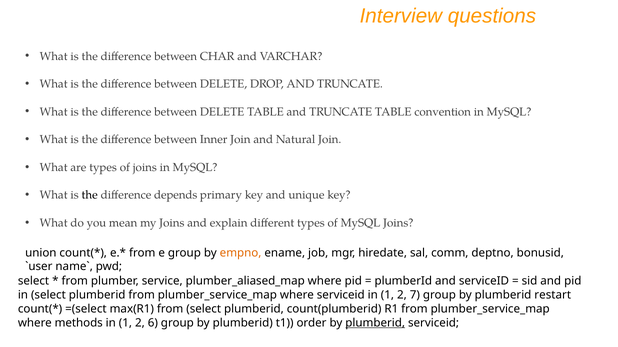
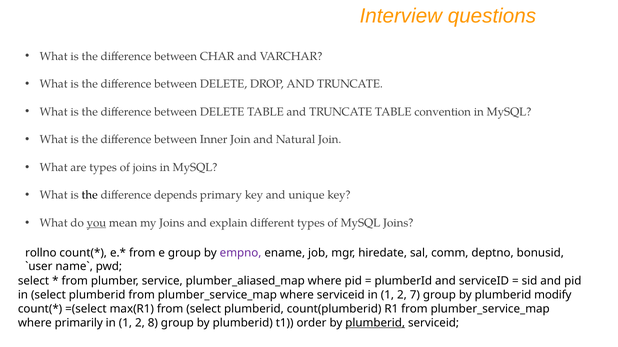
you underline: none -> present
union: union -> rollno
empno colour: orange -> purple
restart: restart -> modify
methods: methods -> primarily
6: 6 -> 8
